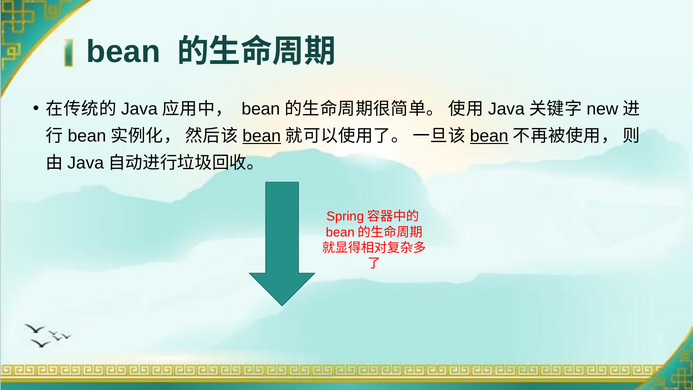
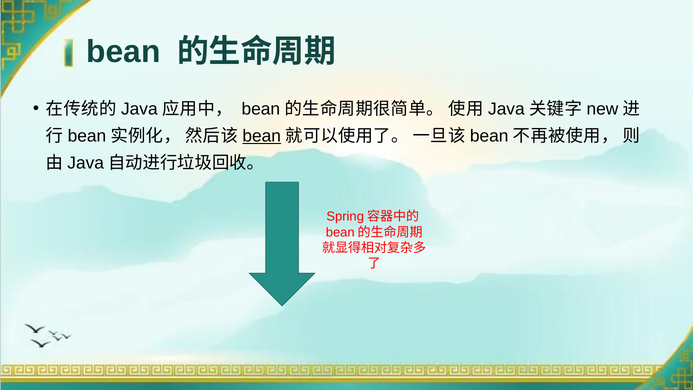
bean at (489, 136) underline: present -> none
